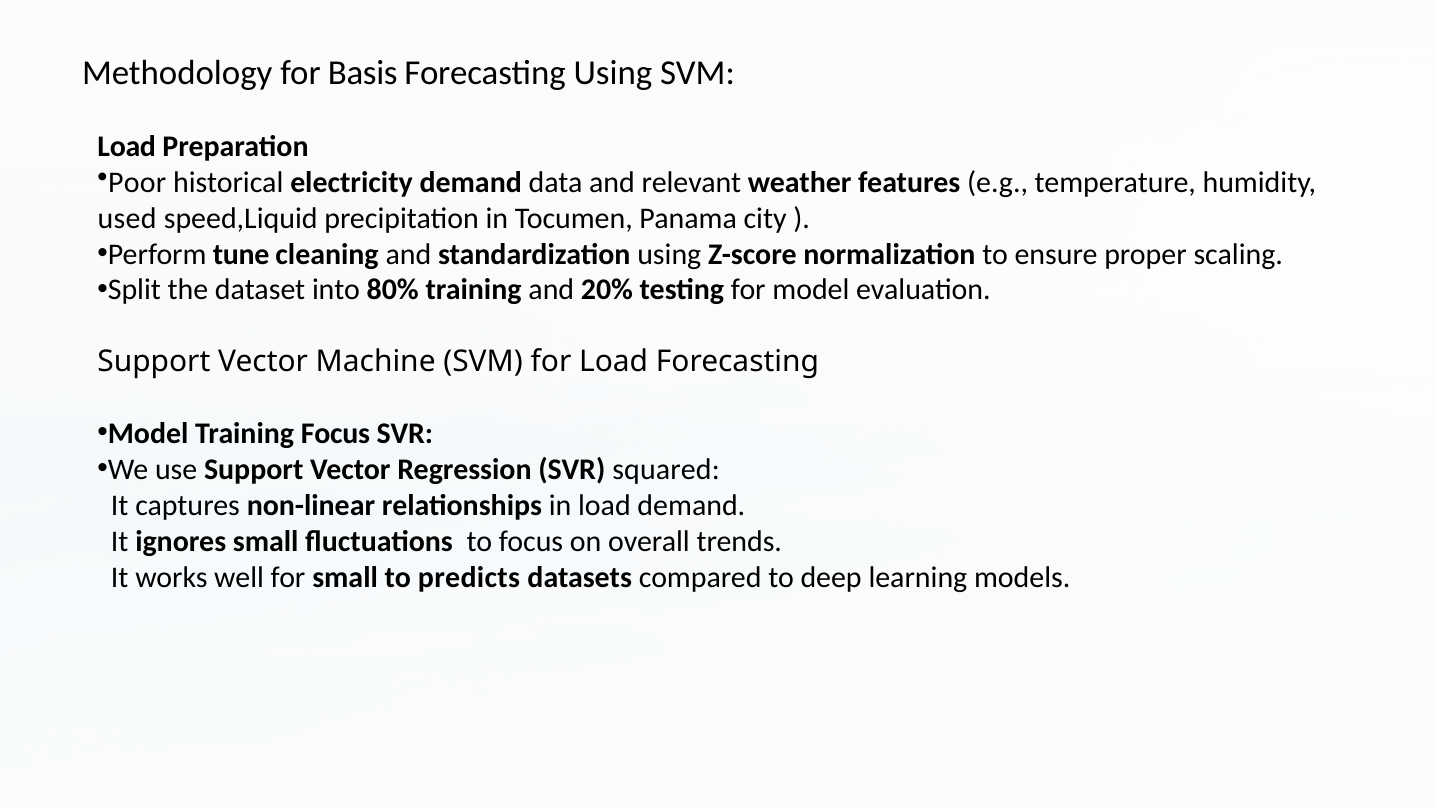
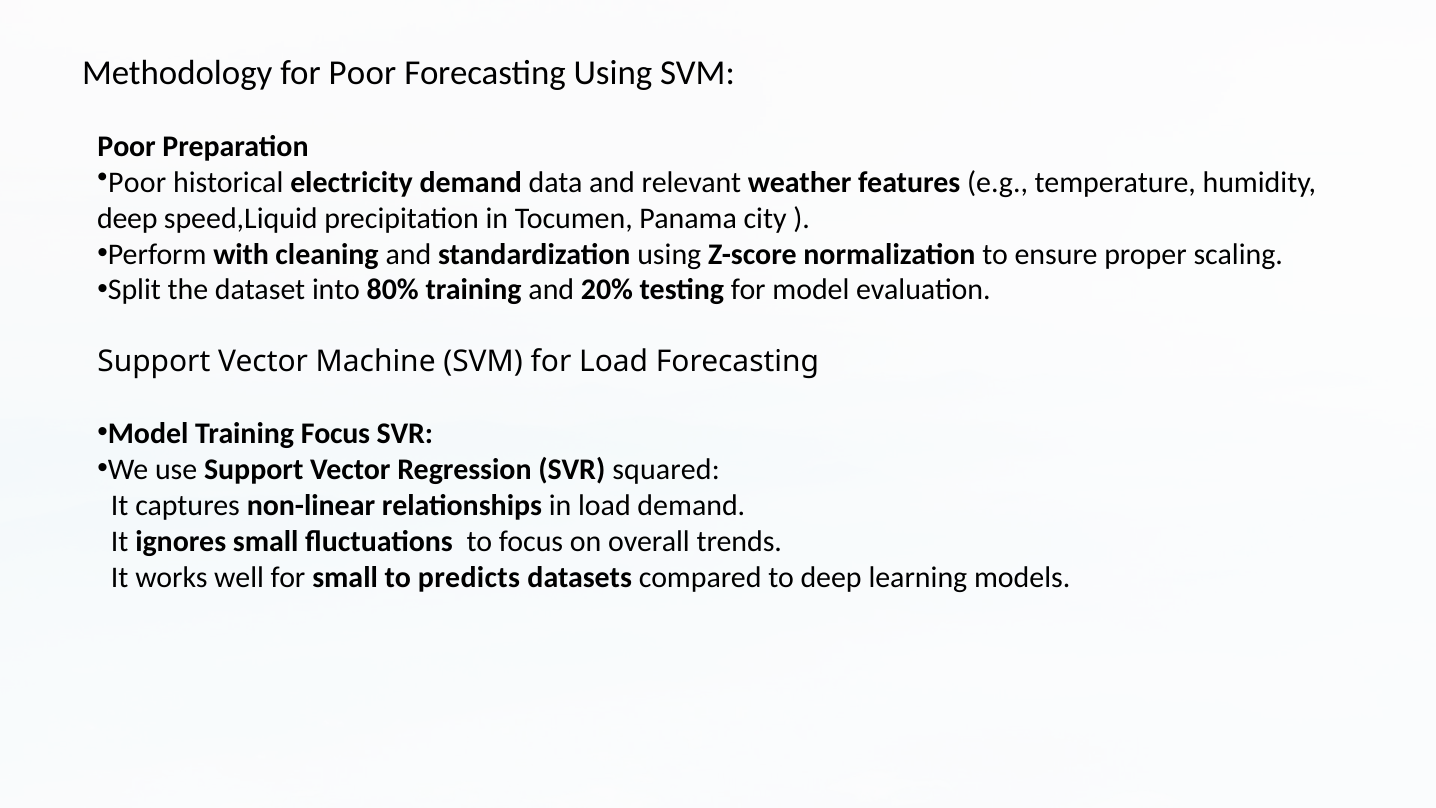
for Basis: Basis -> Poor
Load at (127, 146): Load -> Poor
used at (127, 218): used -> deep
tune: tune -> with
